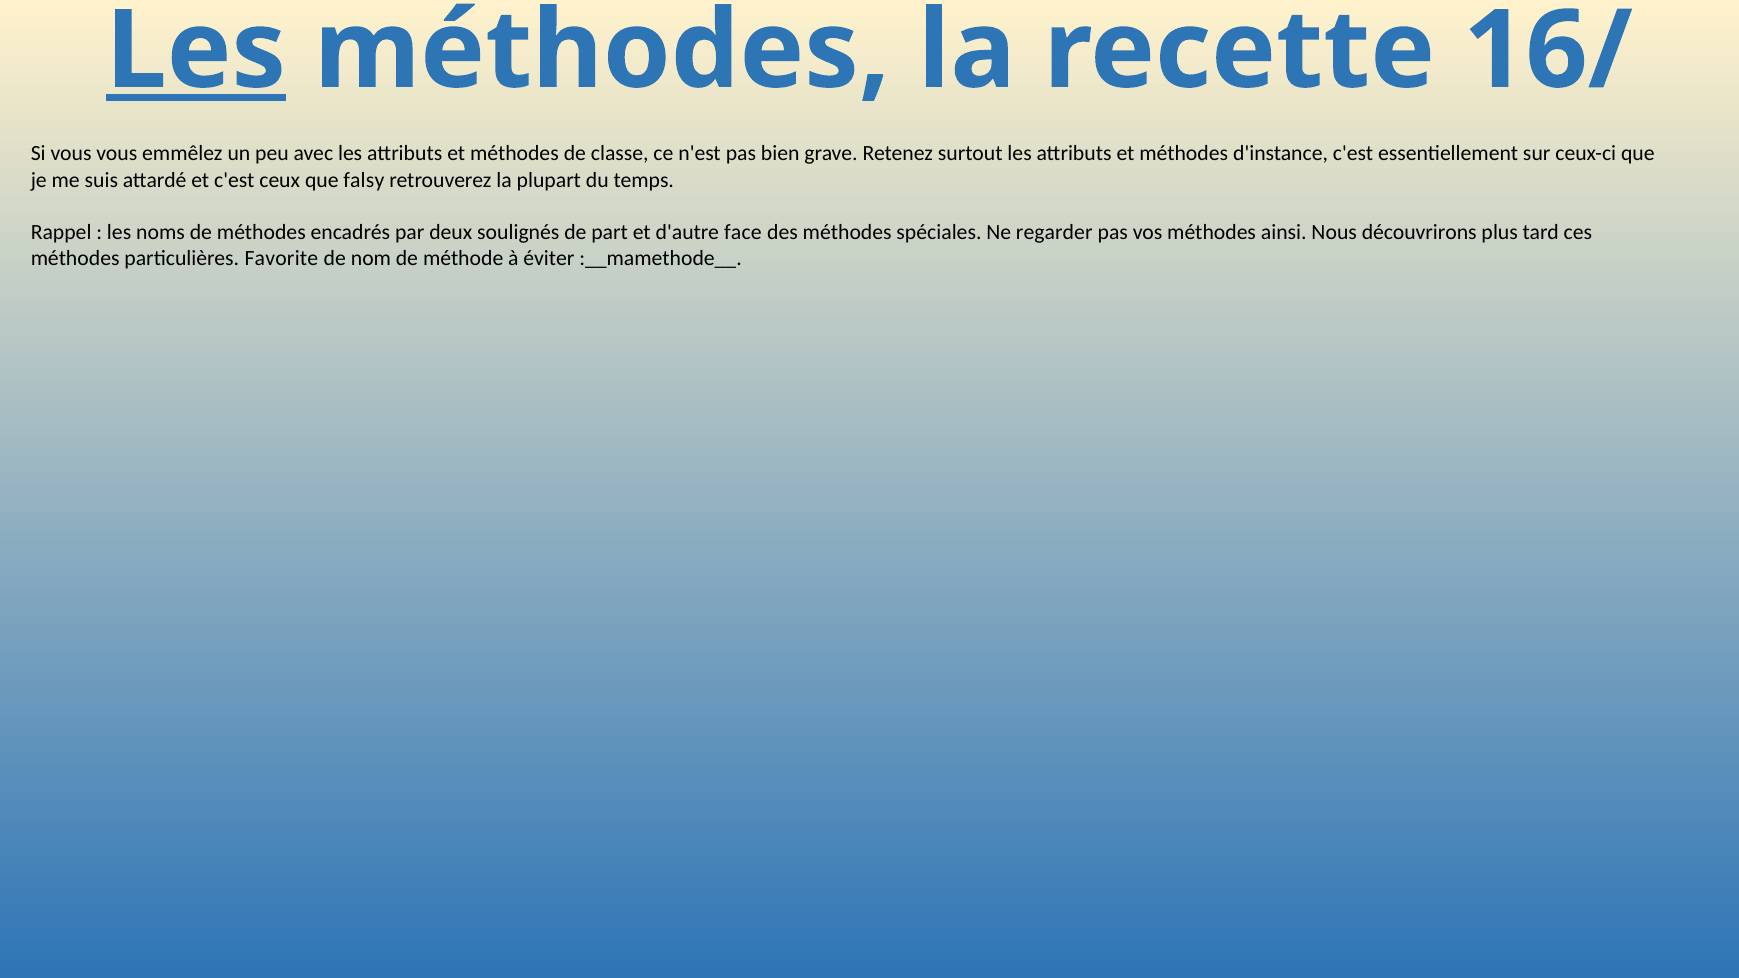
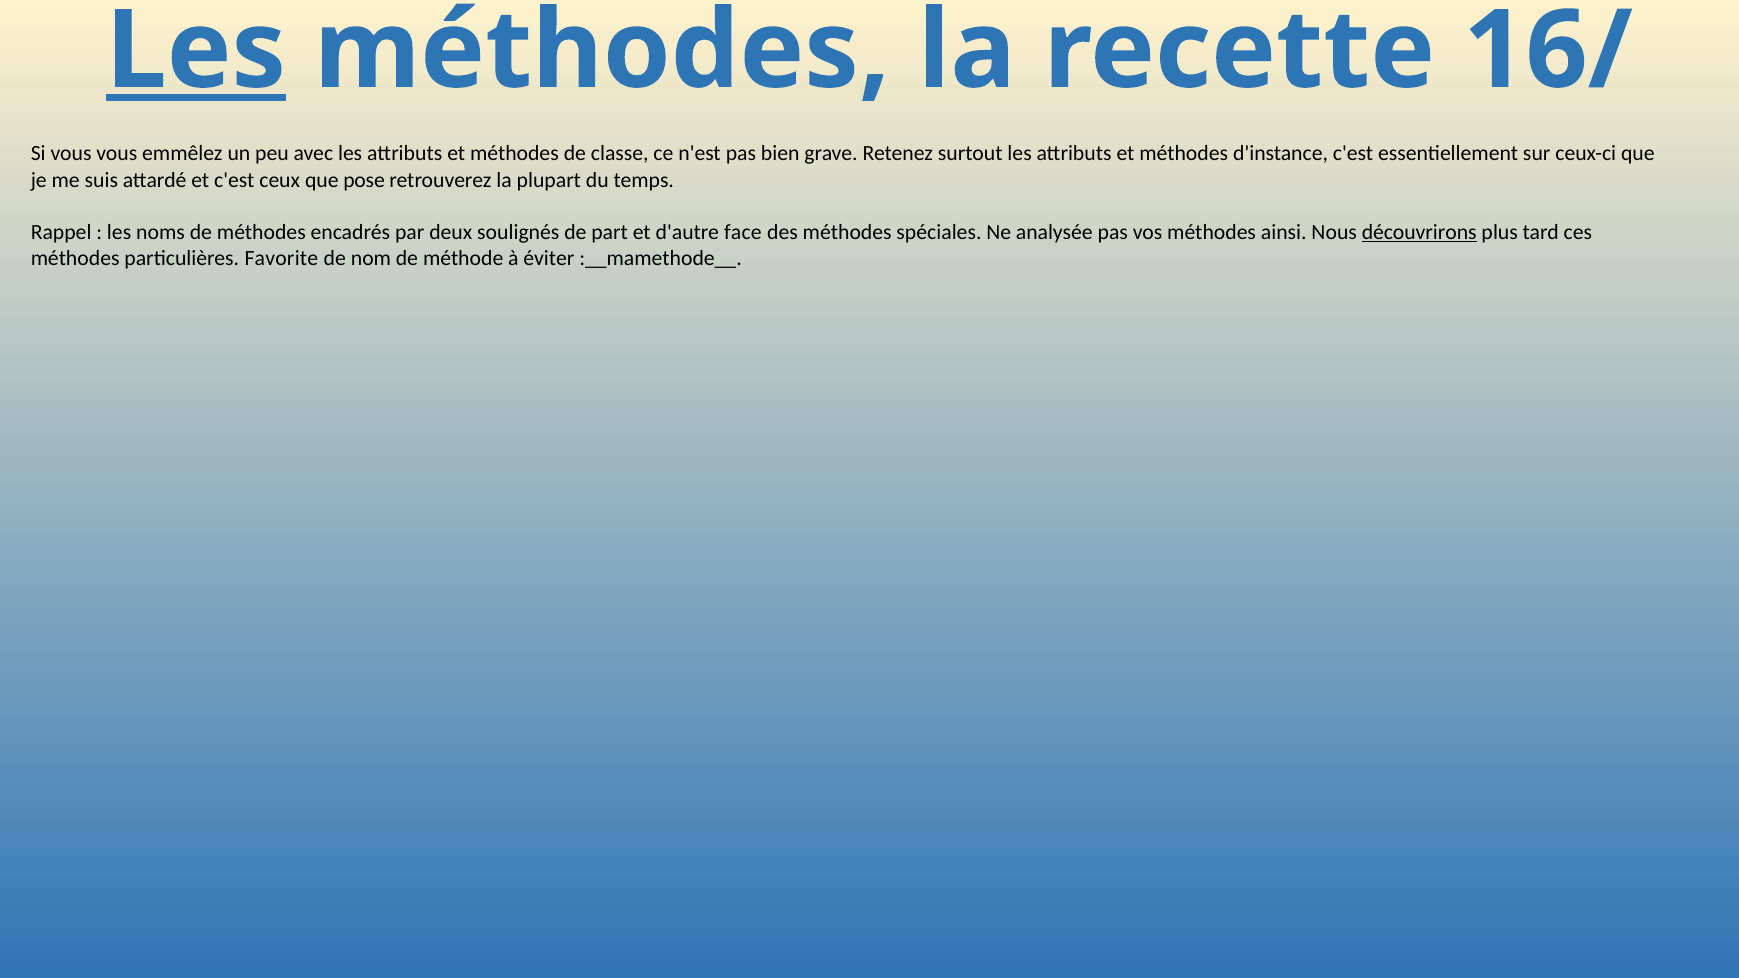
falsy: falsy -> pose
regarder: regarder -> analysée
découvrirons underline: none -> present
